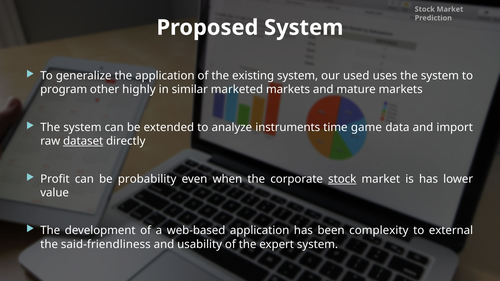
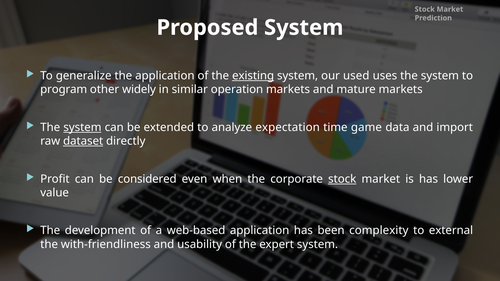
existing underline: none -> present
highly: highly -> widely
marketed: marketed -> operation
system at (82, 127) underline: none -> present
instruments: instruments -> expectation
probability: probability -> considered
said-friendliness: said-friendliness -> with-friendliness
